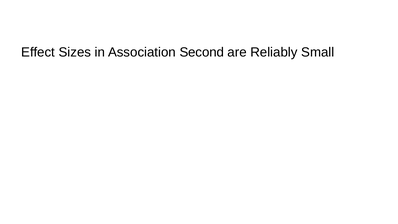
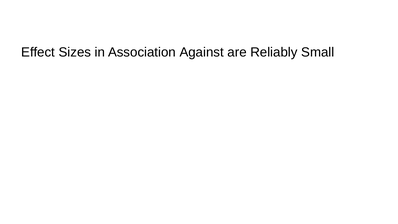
Second: Second -> Against
